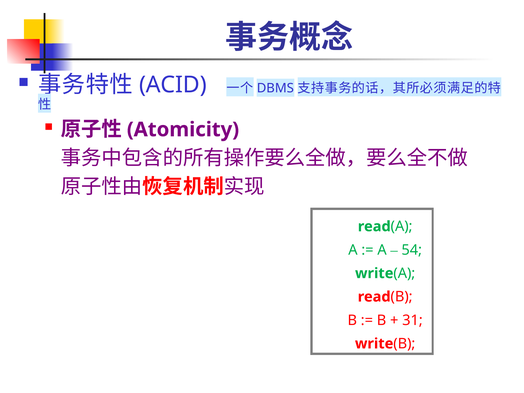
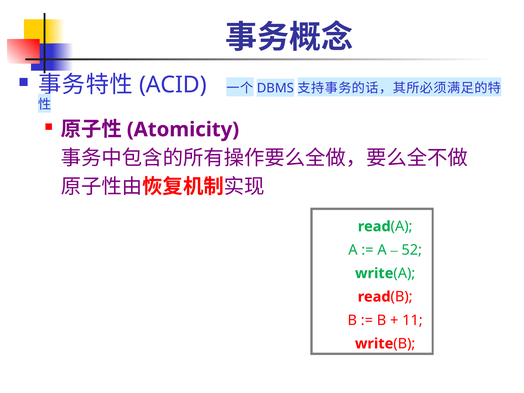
54: 54 -> 52
31: 31 -> 11
